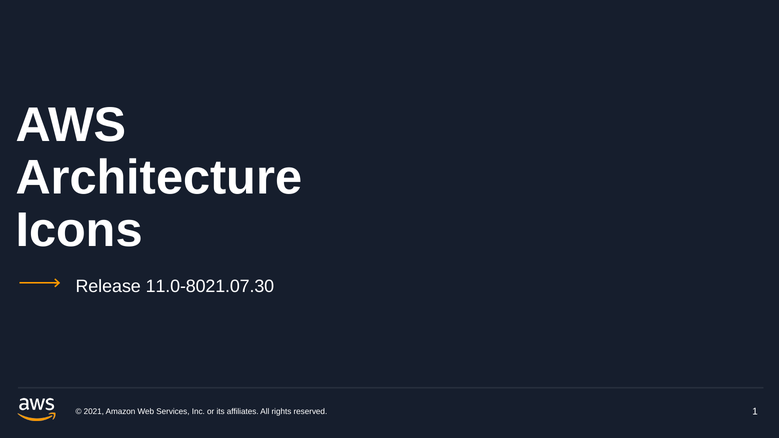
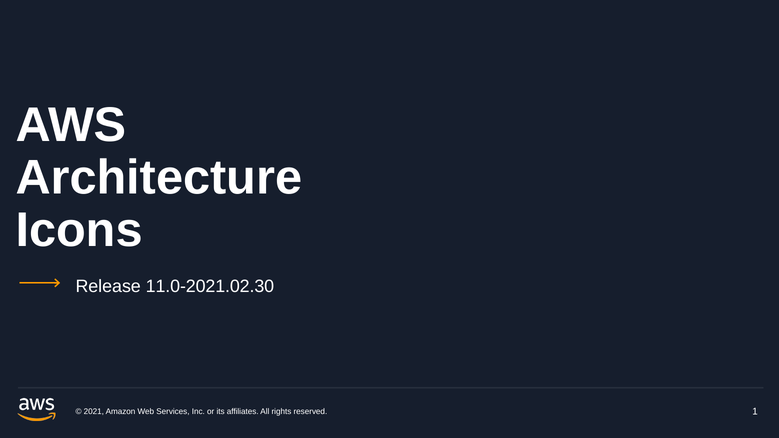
11.0-8021.07.30: 11.0-8021.07.30 -> 11.0-2021.02.30
